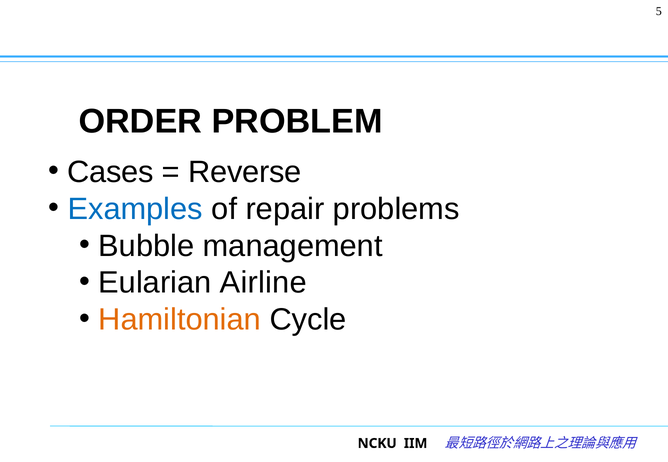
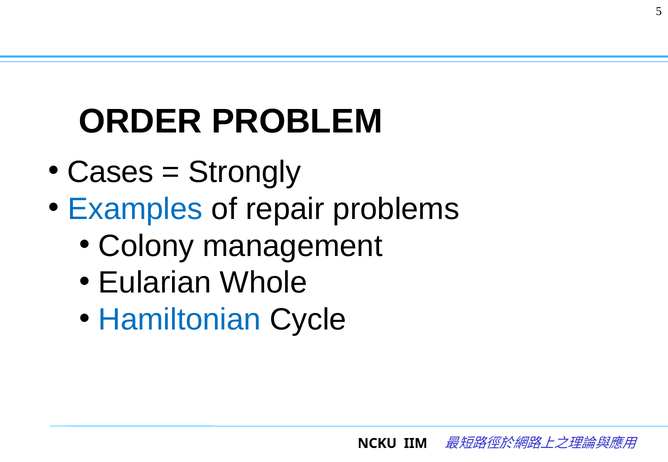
Reverse: Reverse -> Strongly
Bubble: Bubble -> Colony
Airline: Airline -> Whole
Hamiltonian colour: orange -> blue
